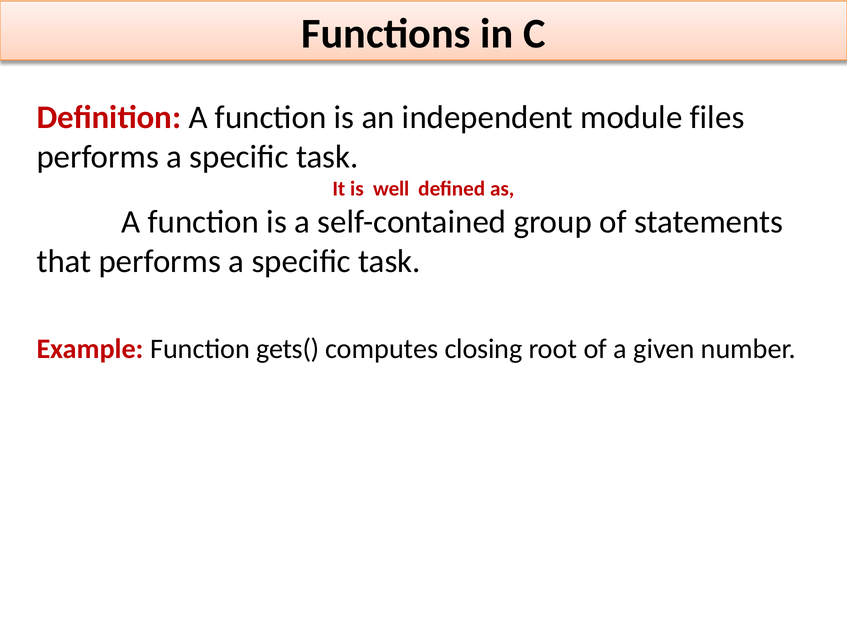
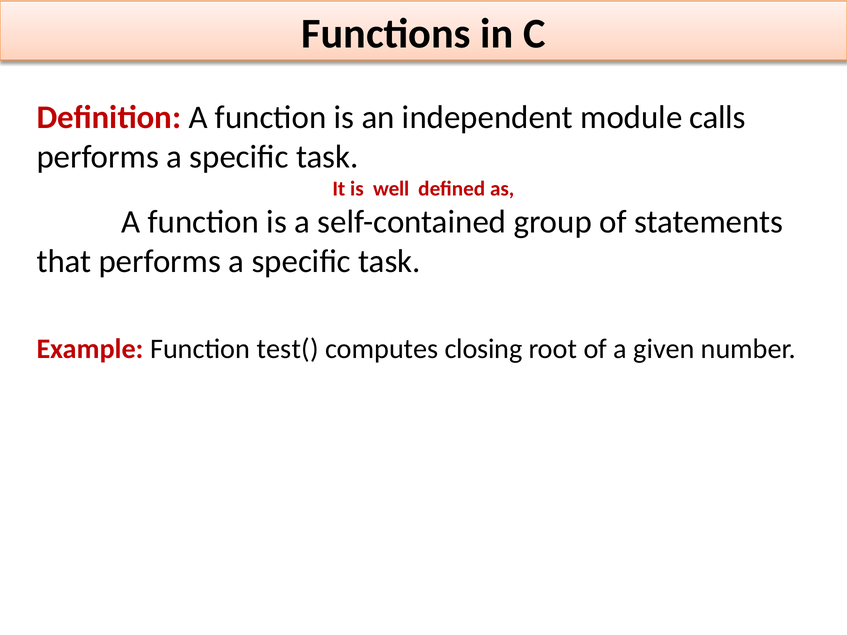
files: files -> calls
gets(: gets( -> test(
